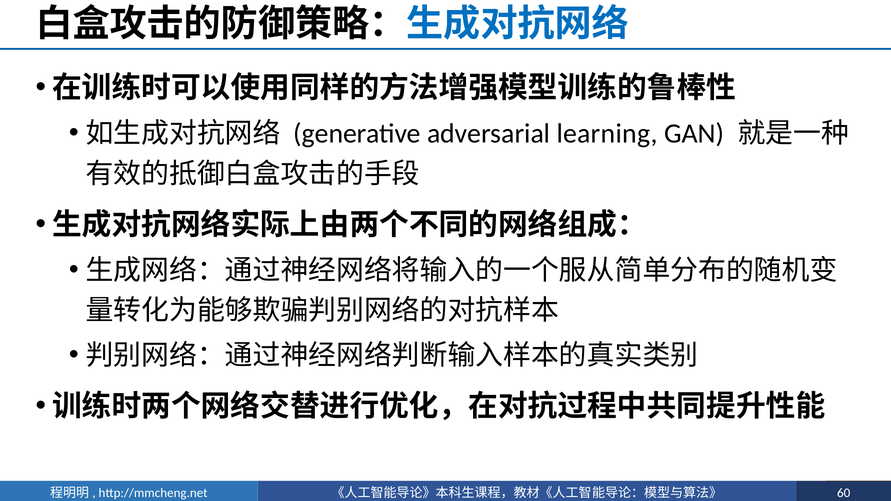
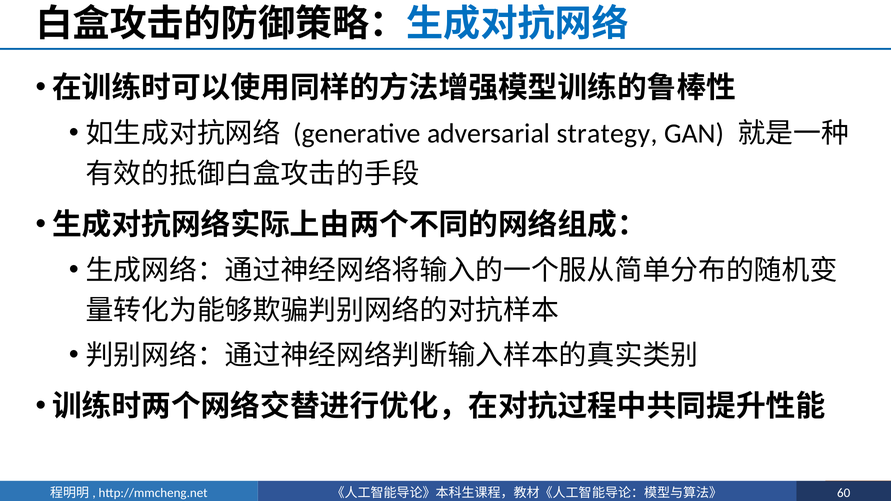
learning: learning -> strategy
